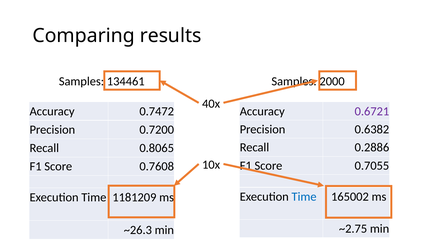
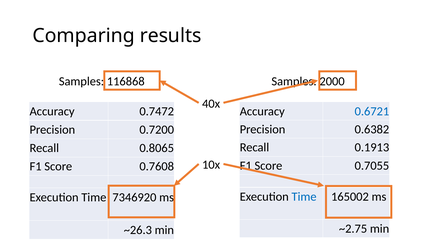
134461: 134461 -> 116868
0.6721 colour: purple -> blue
0.2886: 0.2886 -> 0.1913
1181209: 1181209 -> 7346920
